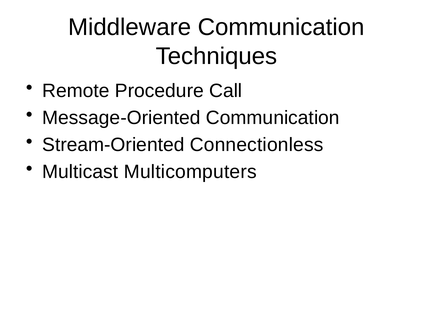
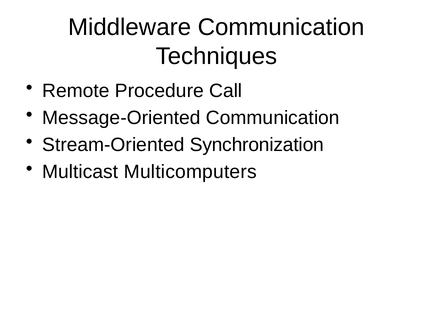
Connectionless: Connectionless -> Synchronization
